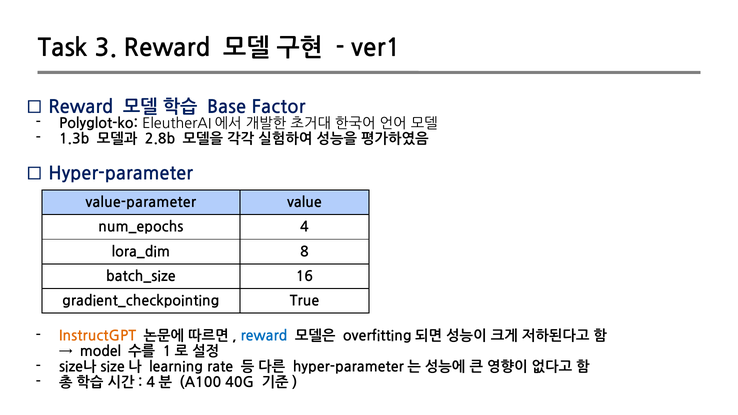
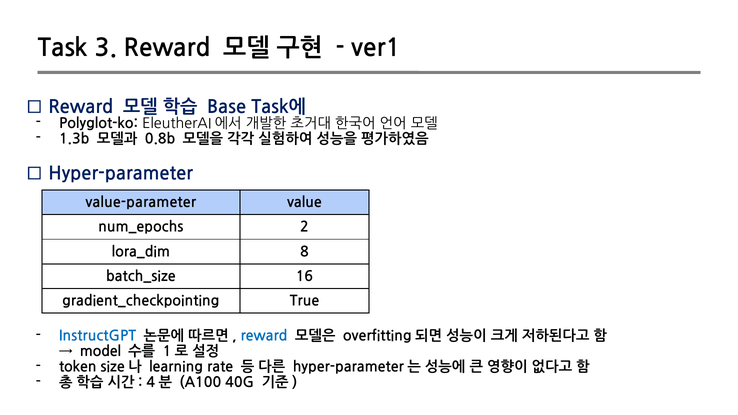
Factor: Factor -> Task에
2.8b: 2.8b -> 0.8b
4: 4 -> 2
InstructGPT colour: orange -> blue
size나 at (78, 367): size나 -> token
